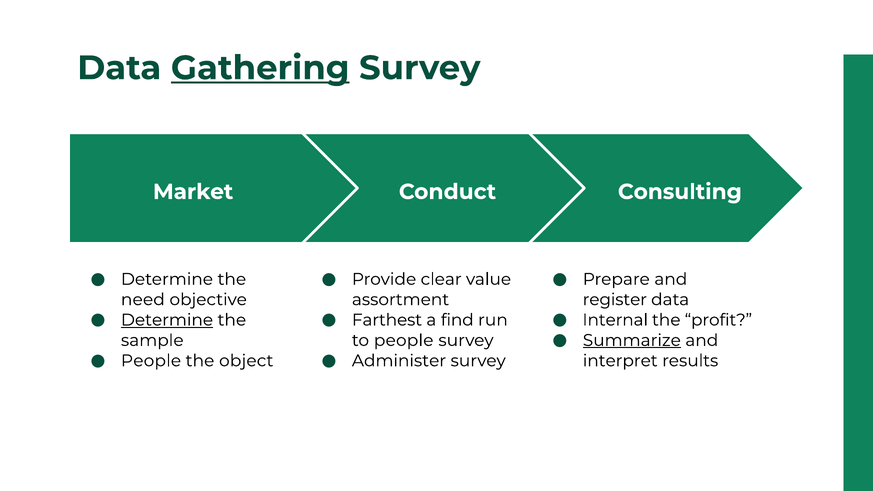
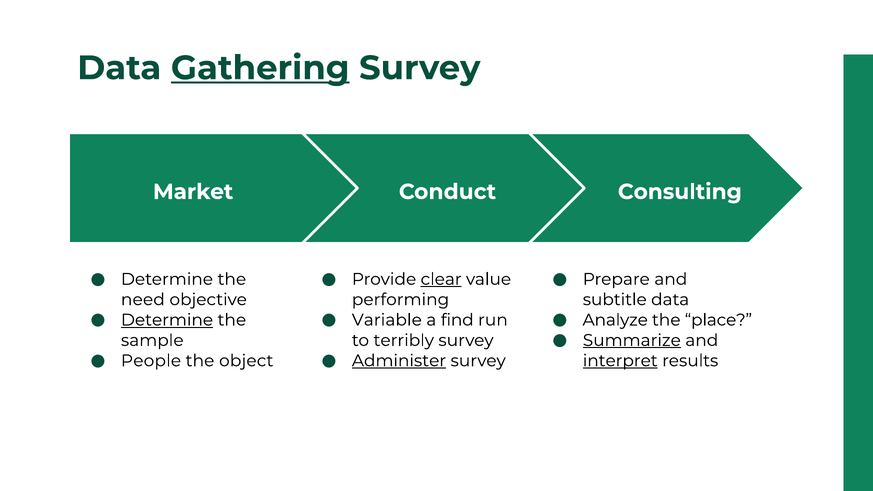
clear underline: none -> present
assortment: assortment -> performing
register: register -> subtitle
Farthest: Farthest -> Variable
Internal: Internal -> Analyze
profit: profit -> place
to people: people -> terribly
Administer underline: none -> present
interpret underline: none -> present
